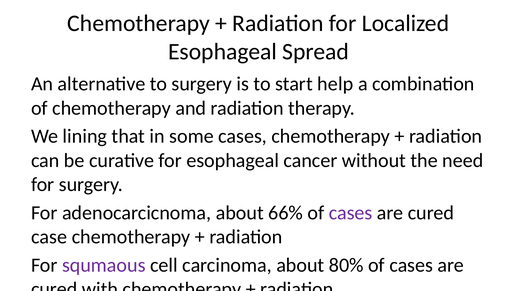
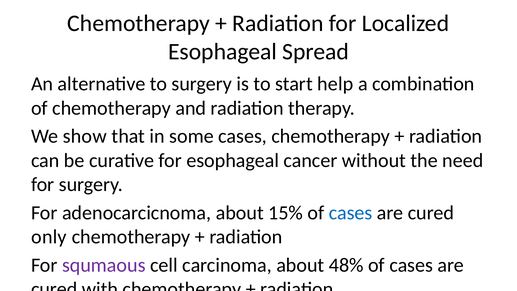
lining: lining -> show
66%: 66% -> 15%
cases at (351, 213) colour: purple -> blue
case: case -> only
80%: 80% -> 48%
